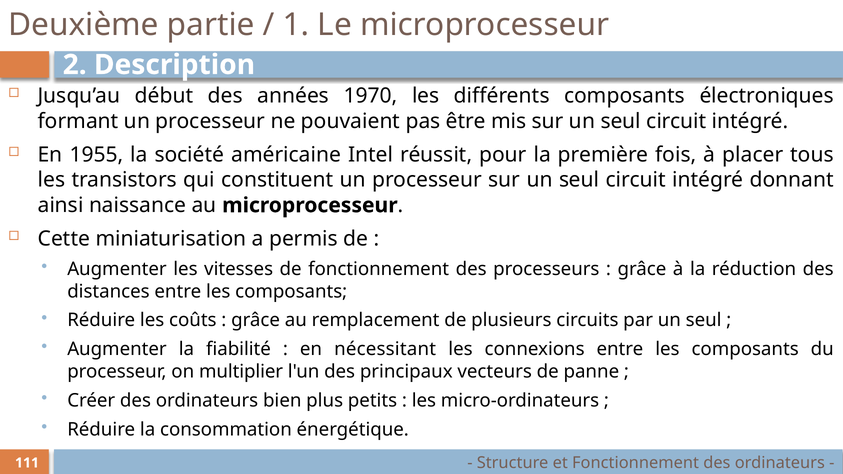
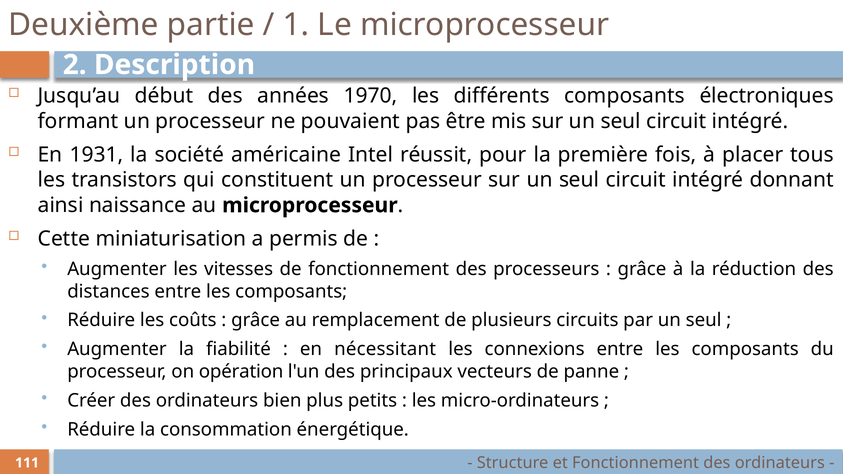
1955: 1955 -> 1931
multiplier: multiplier -> opération
